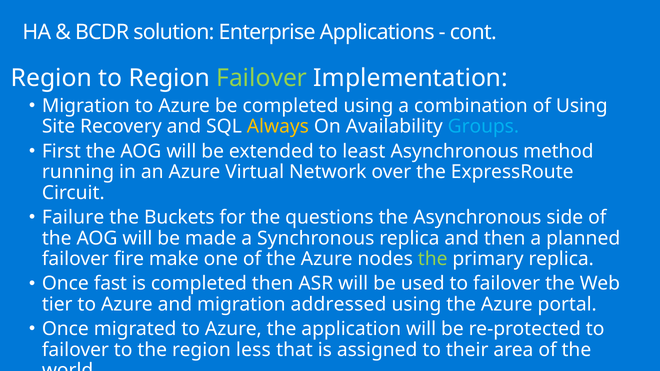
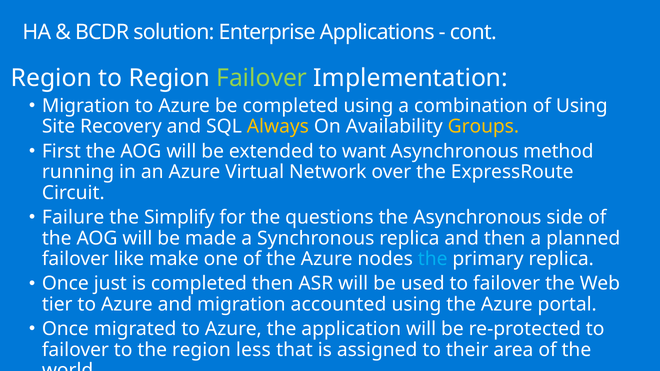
Groups colour: light blue -> yellow
least: least -> want
Buckets: Buckets -> Simplify
fire: fire -> like
the at (433, 259) colour: light green -> light blue
fast: fast -> just
addressed: addressed -> accounted
